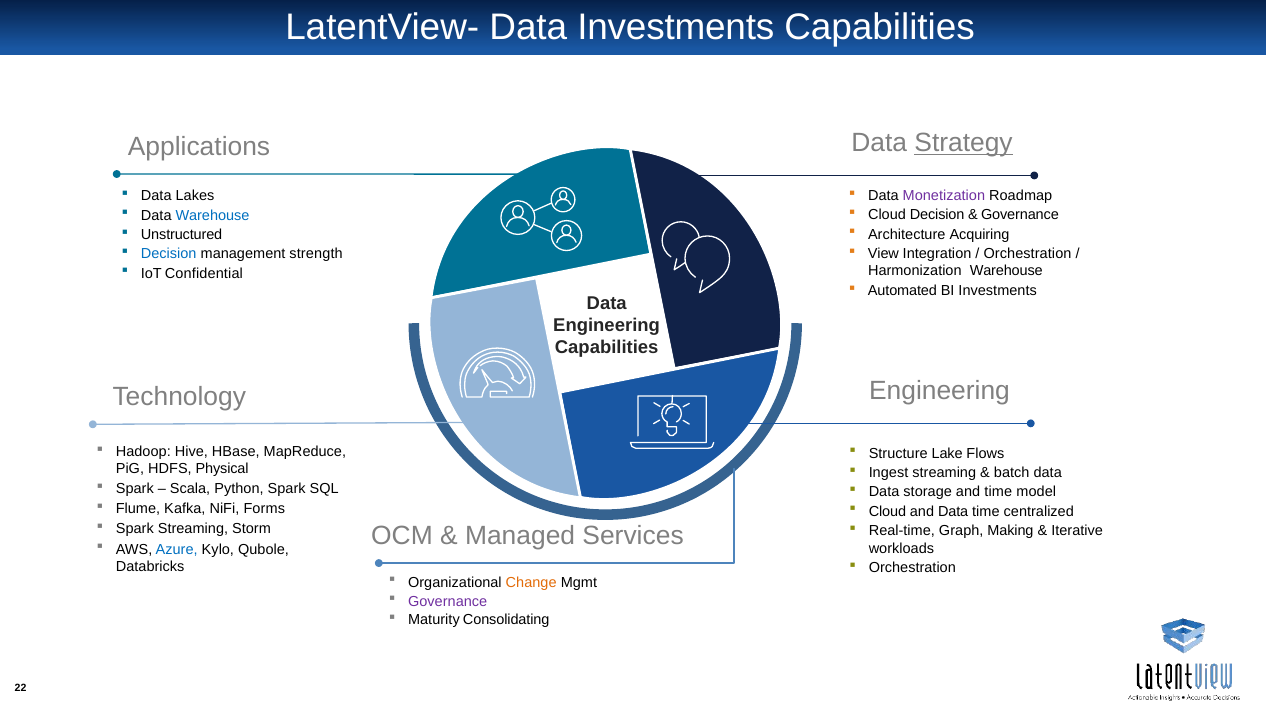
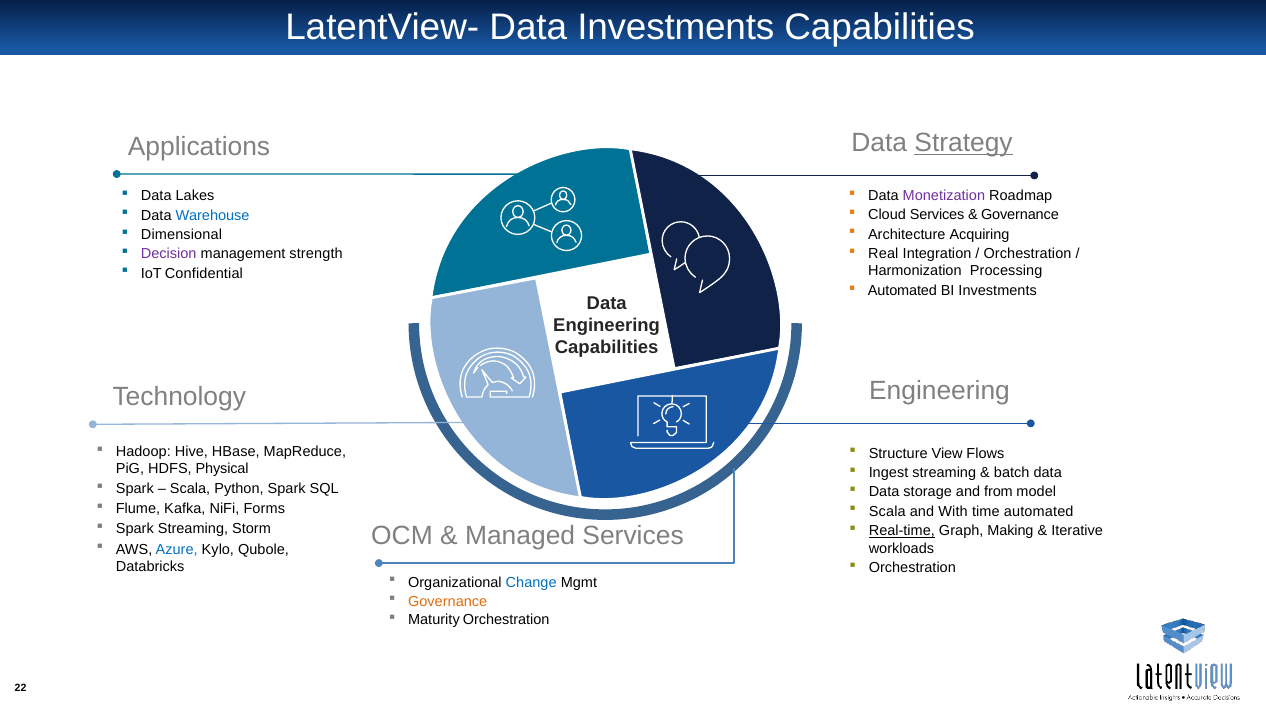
Cloud Decision: Decision -> Services
Unstructured: Unstructured -> Dimensional
View: View -> Real
Decision at (169, 254) colour: blue -> purple
Harmonization Warehouse: Warehouse -> Processing
Lake: Lake -> View
and time: time -> from
Cloud at (887, 512): Cloud -> Scala
and Data: Data -> With
time centralized: centralized -> automated
Real-time underline: none -> present
Change colour: orange -> blue
Governance at (448, 601) colour: purple -> orange
Maturity Consolidating: Consolidating -> Orchestration
